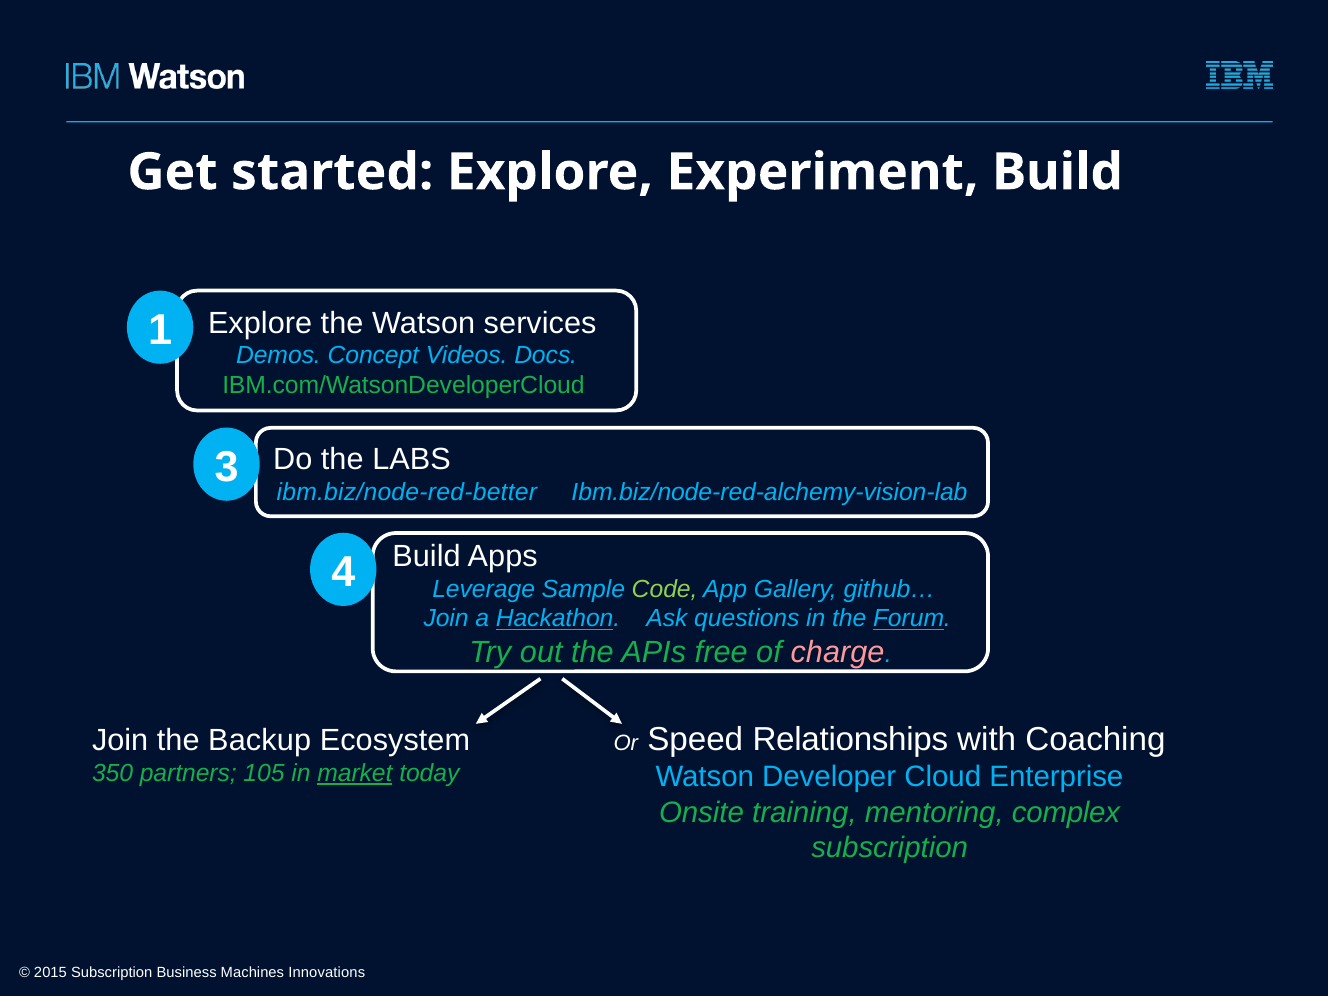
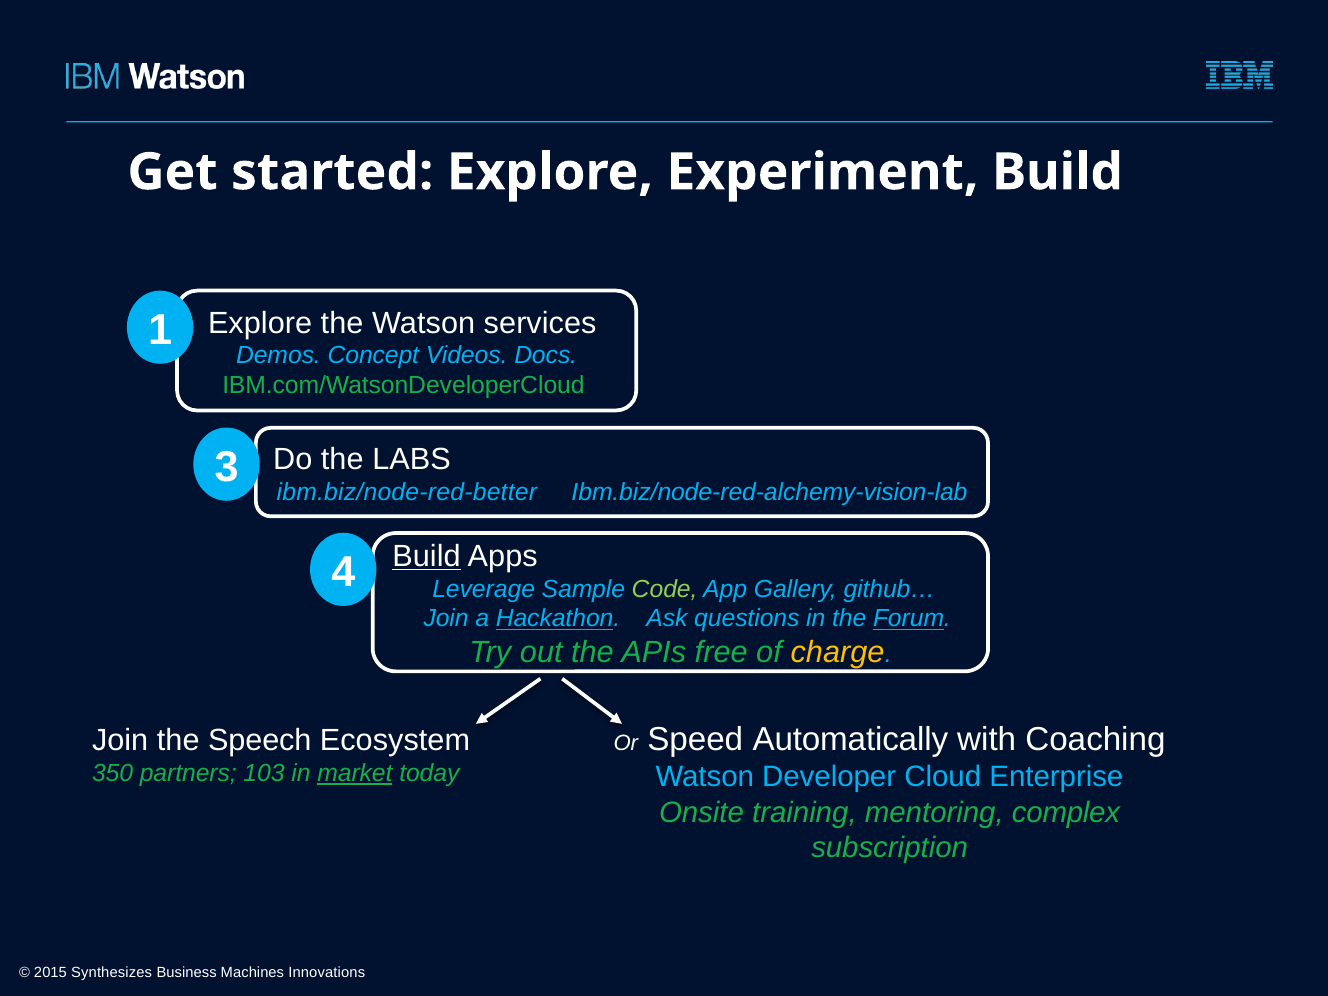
Build at (427, 556) underline: none -> present
charge colour: pink -> yellow
Backup: Backup -> Speech
Relationships: Relationships -> Automatically
105: 105 -> 103
2015 Subscription: Subscription -> Synthesizes
